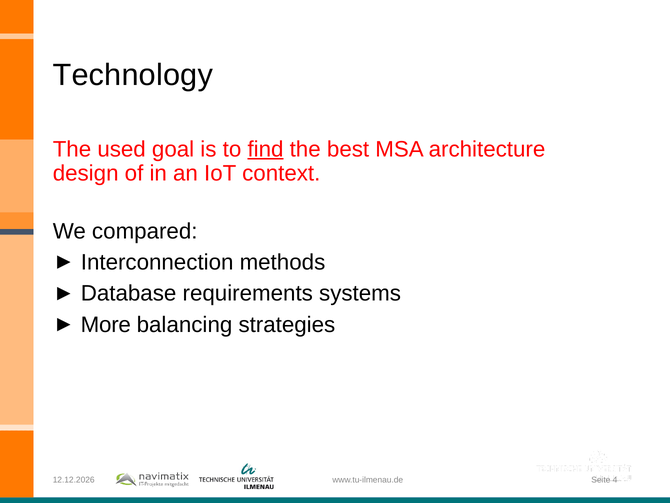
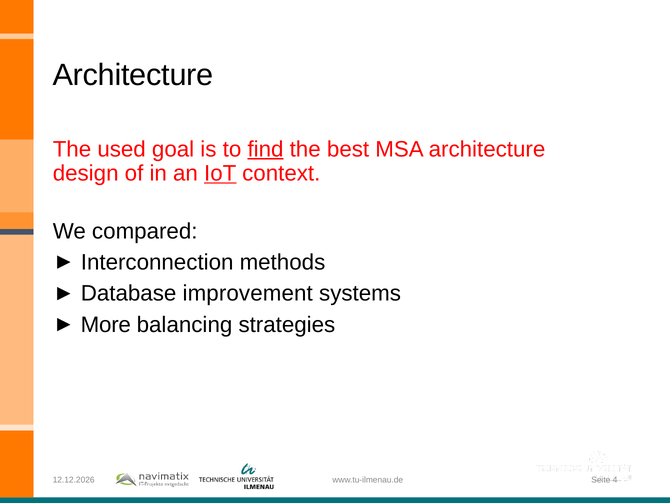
Technology at (133, 75): Technology -> Architecture
IoT underline: none -> present
requirements: requirements -> improvement
